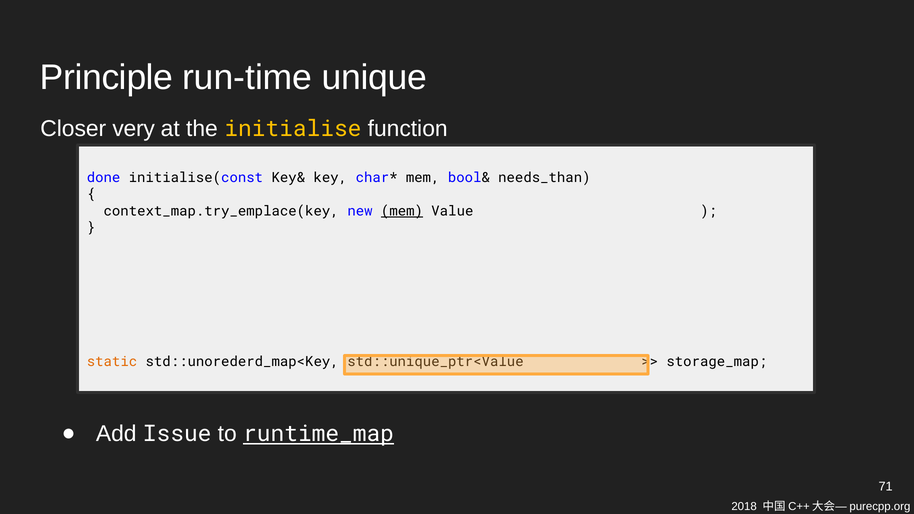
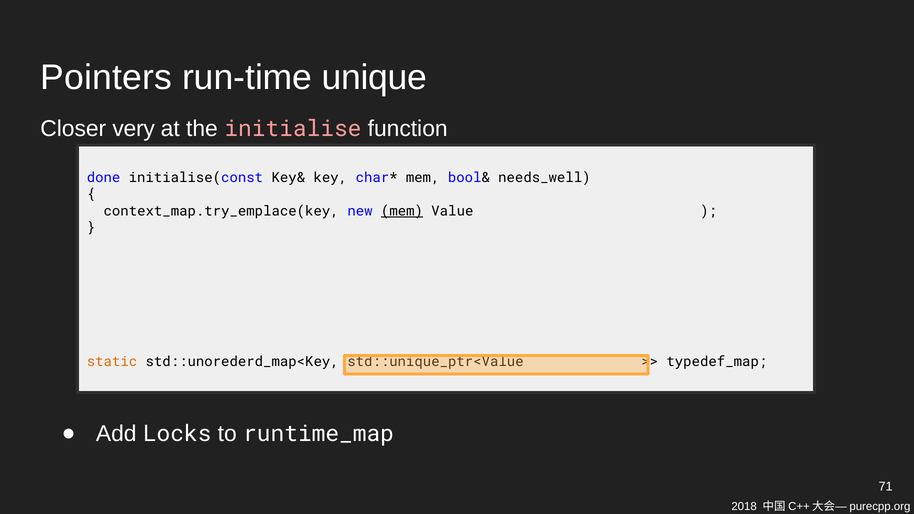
Principle: Principle -> Pointers
initialise colour: yellow -> pink
needs_than: needs_than -> needs_well
storage_map: storage_map -> typedef_map
Issue: Issue -> Locks
runtime_map underline: present -> none
